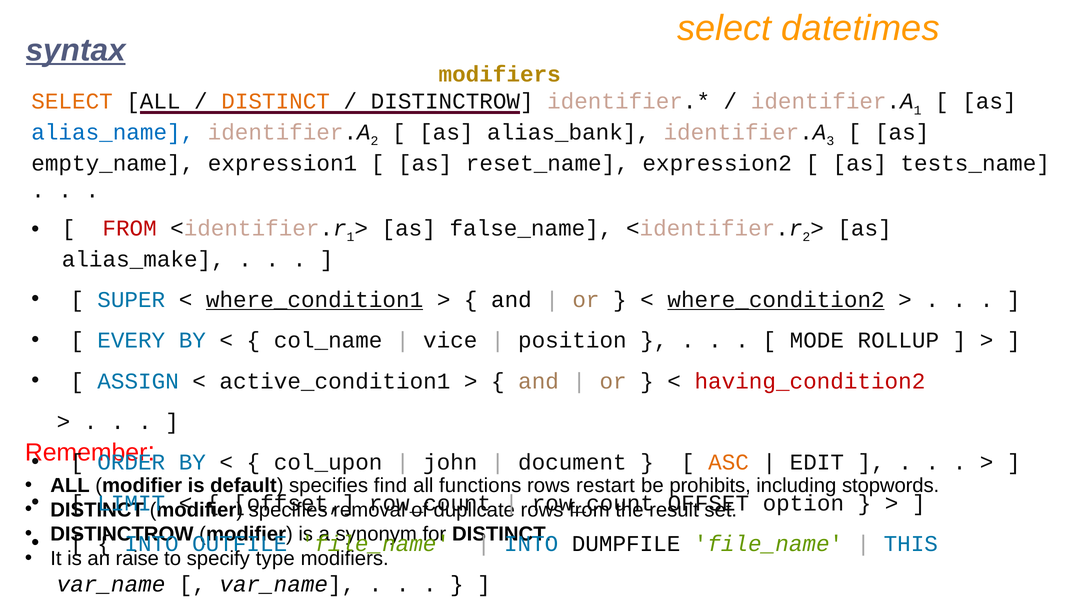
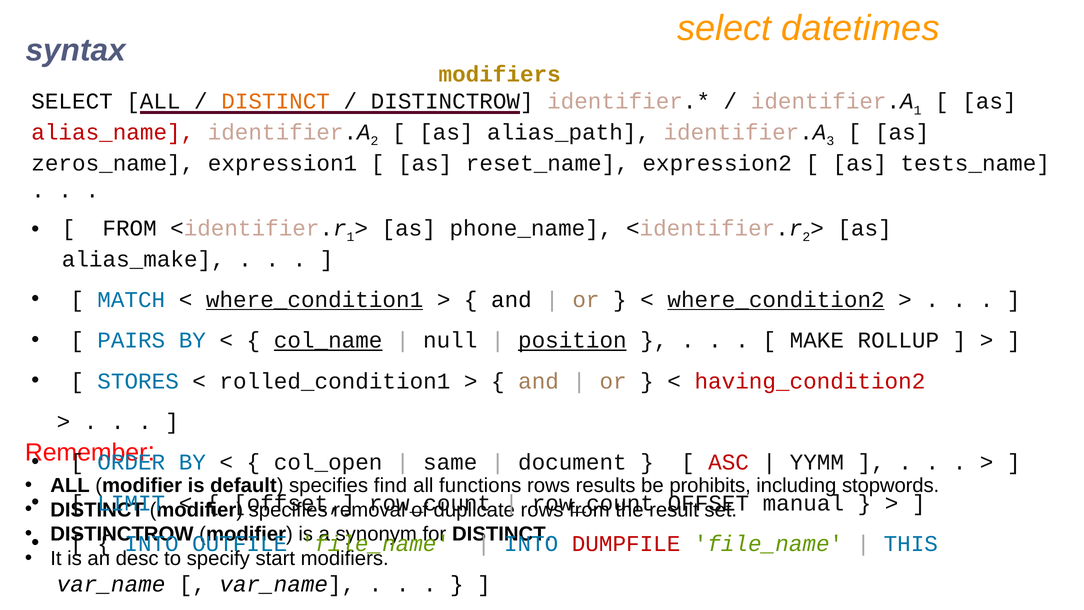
syntax underline: present -> none
SELECT at (72, 101) colour: orange -> black
alias_name colour: blue -> red
alias_bank: alias_bank -> alias_path
empty_name: empty_name -> zeros_name
FROM at (130, 228) colour: red -> black
false_name: false_name -> phone_name
SUPER: SUPER -> MATCH
EVERY: EVERY -> PAIRS
col_name underline: none -> present
vice: vice -> null
position underline: none -> present
MODE: MODE -> MAKE
ASSIGN: ASSIGN -> STORES
active_condition1: active_condition1 -> rolled_condition1
col_upon: col_upon -> col_open
john: john -> same
ASC colour: orange -> red
EDIT: EDIT -> YYMM
restart: restart -> results
option: option -> manual
DUMPFILE colour: black -> red
raise: raise -> desc
type: type -> start
